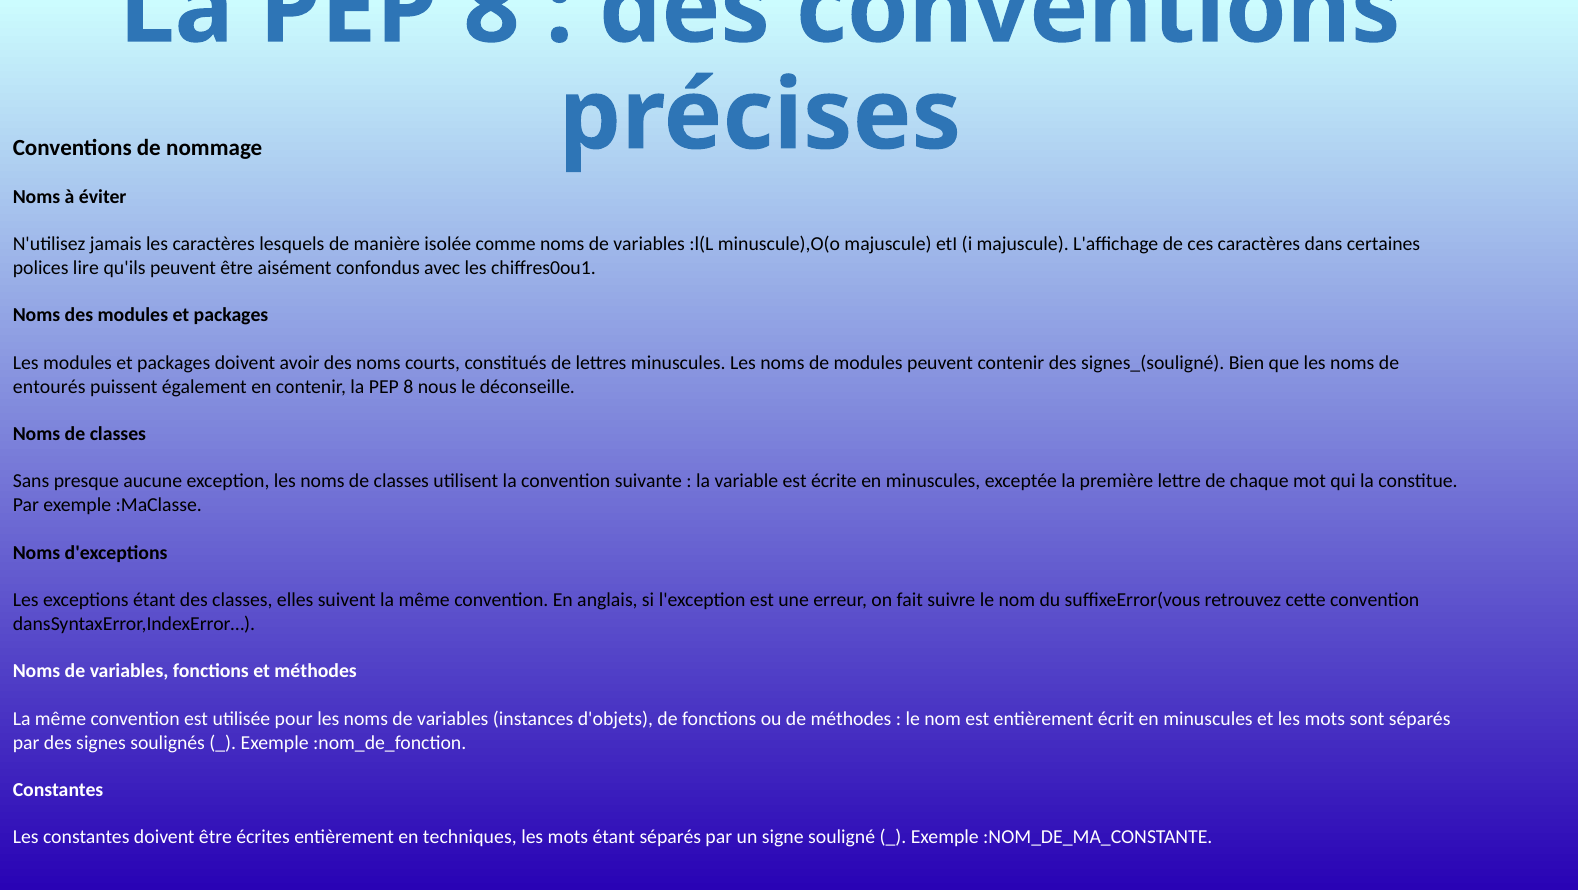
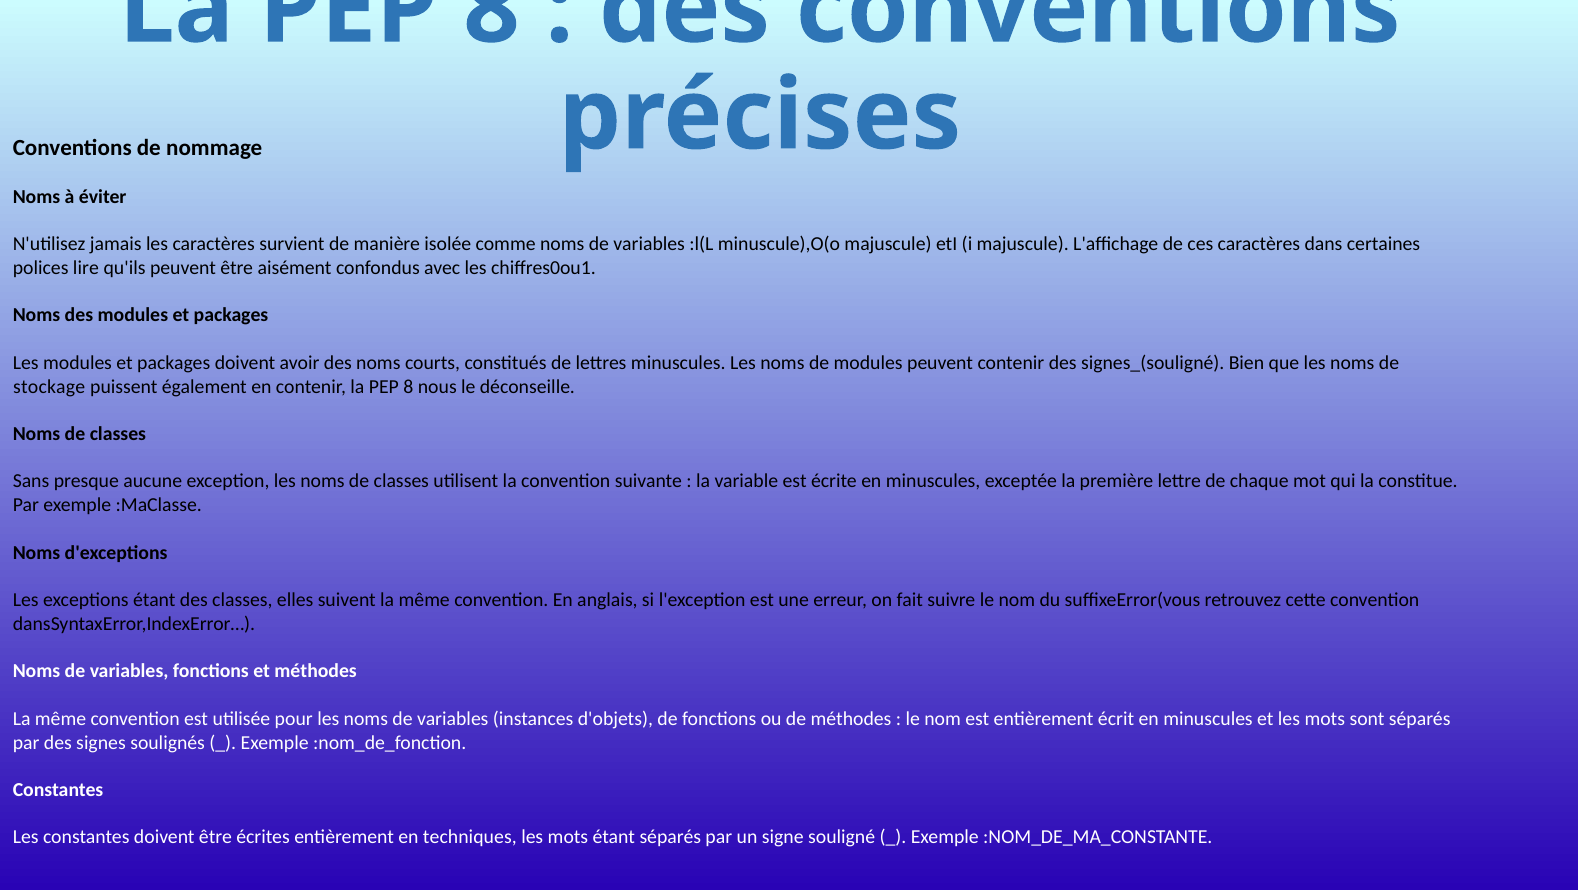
lesquels: lesquels -> survient
entourés: entourés -> stockage
